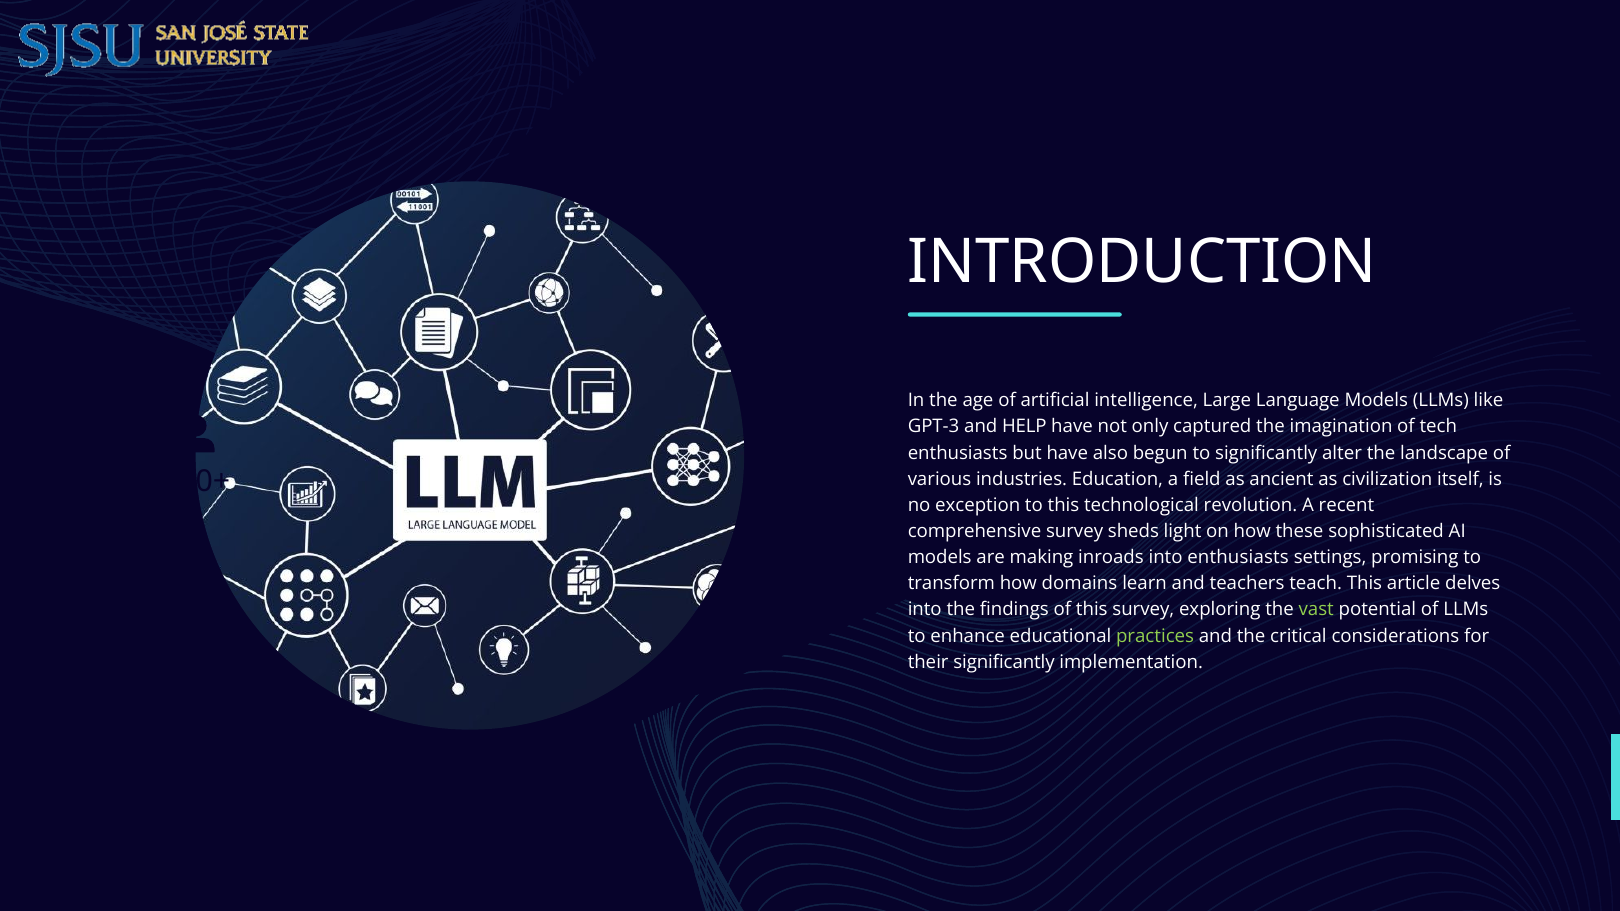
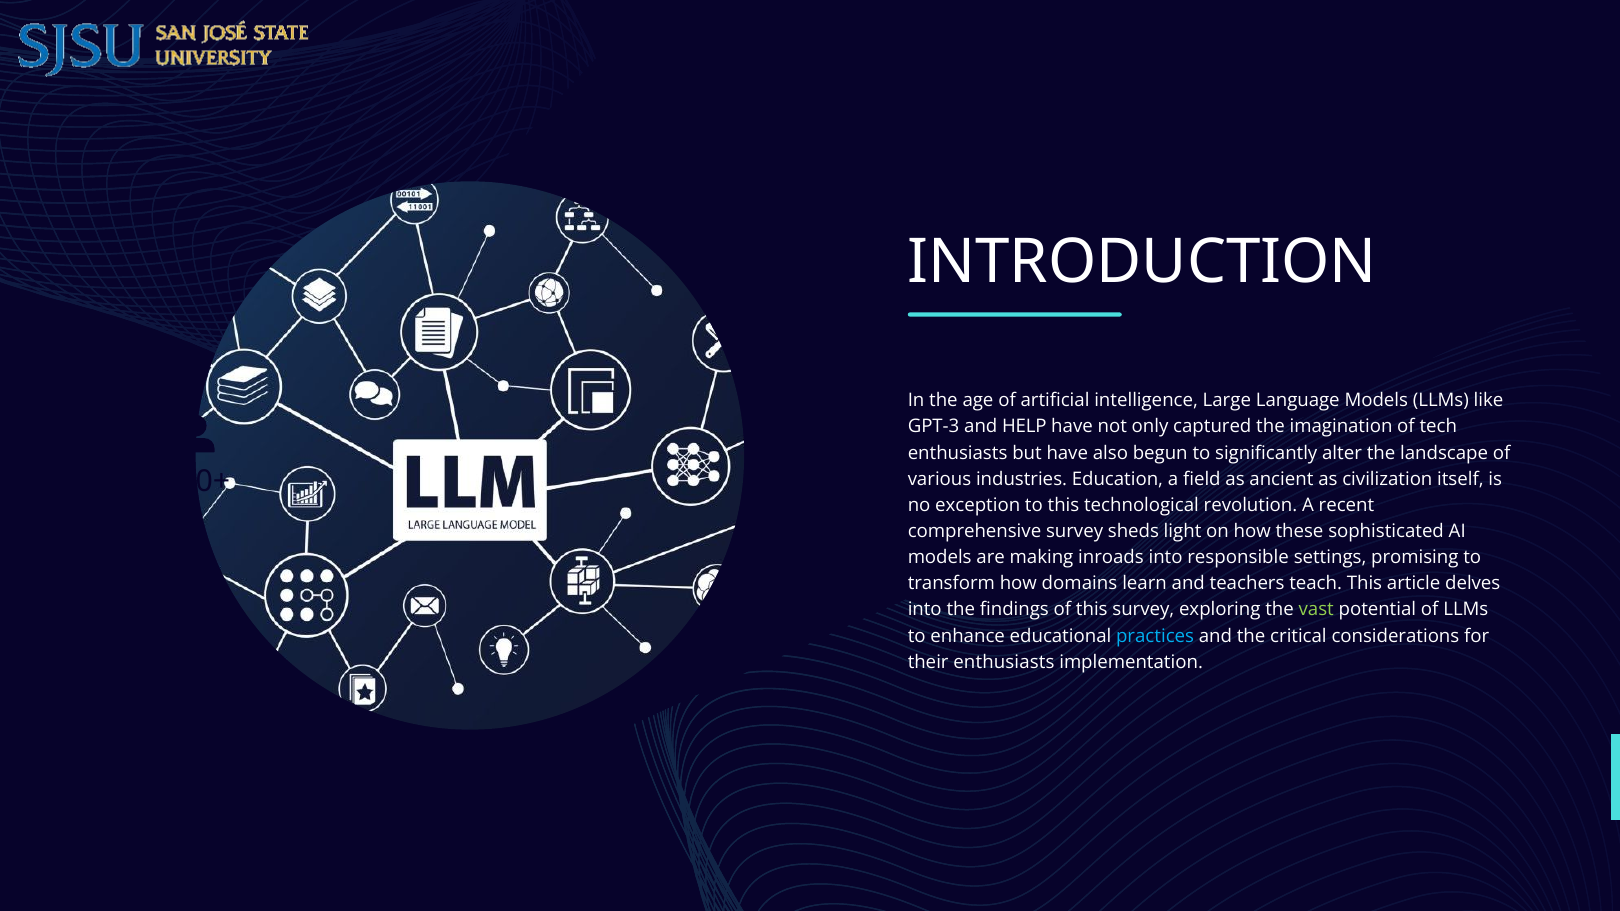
into enthusiasts: enthusiasts -> responsible
practices colour: light green -> light blue
their significantly: significantly -> enthusiasts
